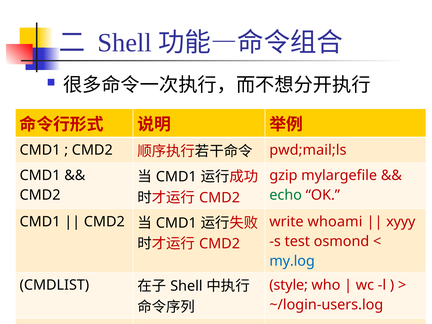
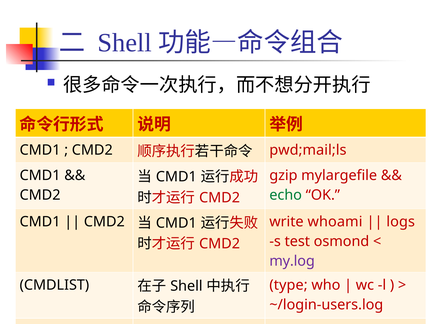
xyyy: xyyy -> logs
my.log colour: blue -> purple
style: style -> type
